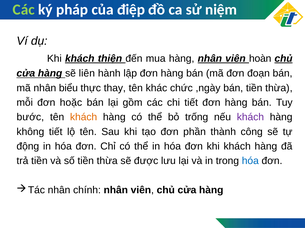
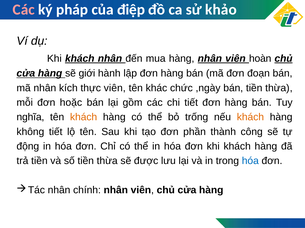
Các at (24, 10) colour: light green -> pink
niệm: niệm -> khảo
khách thiện: thiện -> nhân
liên: liên -> giới
biểu: biểu -> kích
thực thay: thay -> viên
bước: bước -> nghĩa
khách at (250, 118) colour: purple -> orange
